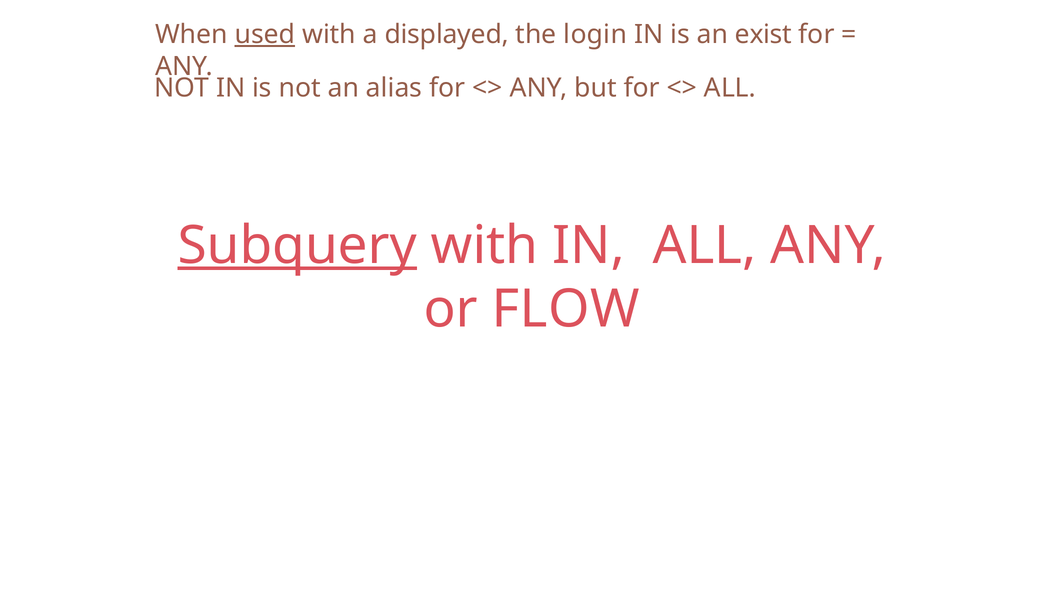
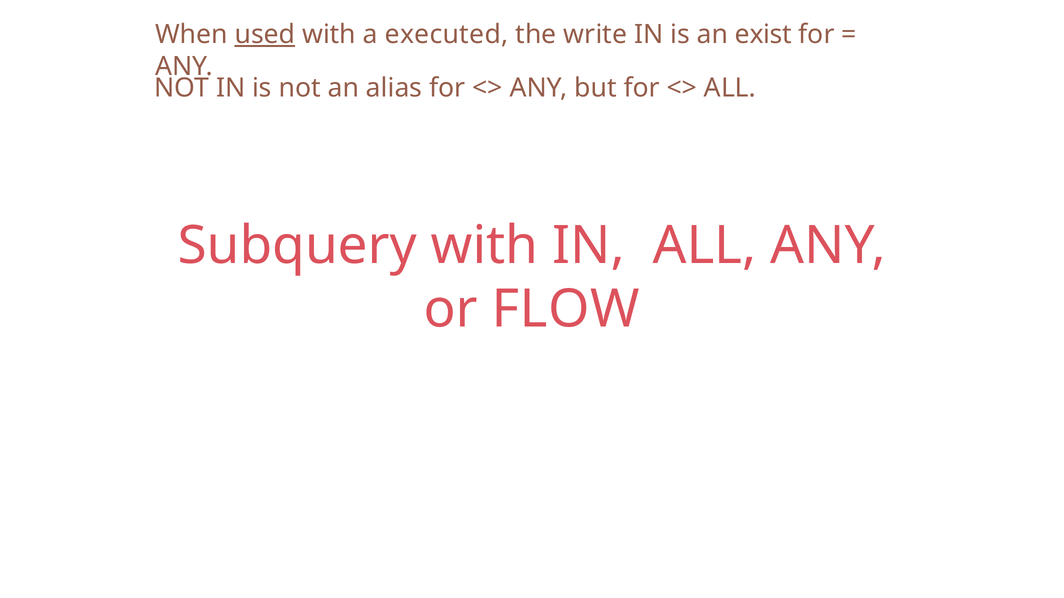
displayed: displayed -> executed
login: login -> write
Subquery underline: present -> none
